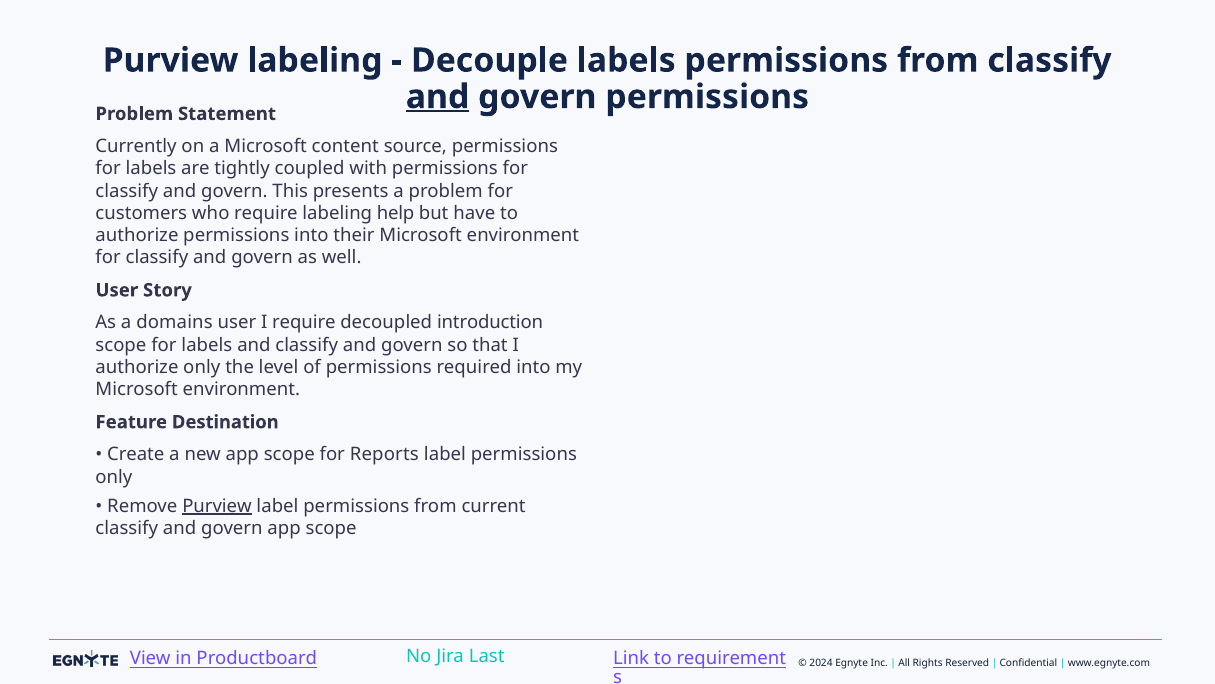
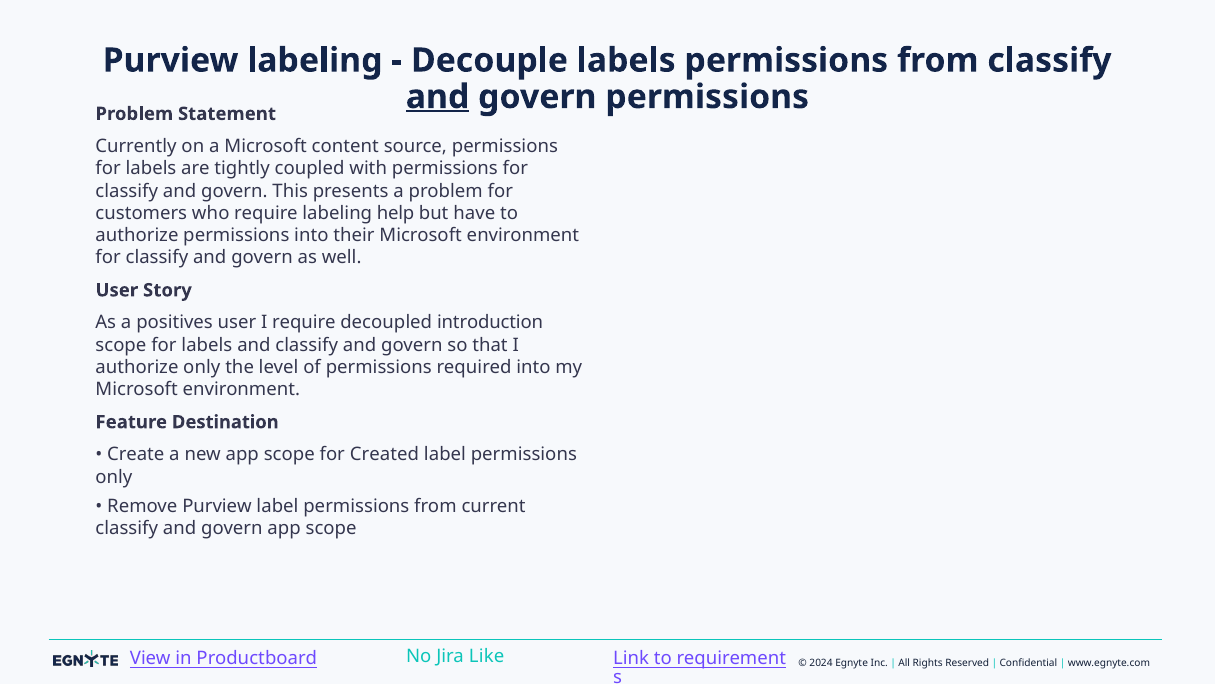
domains: domains -> positives
Reports: Reports -> Created
Purview at (217, 506) underline: present -> none
Last: Last -> Like
